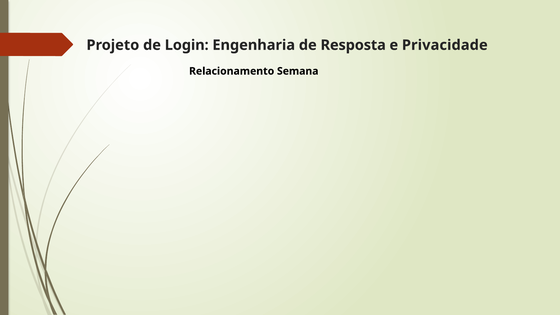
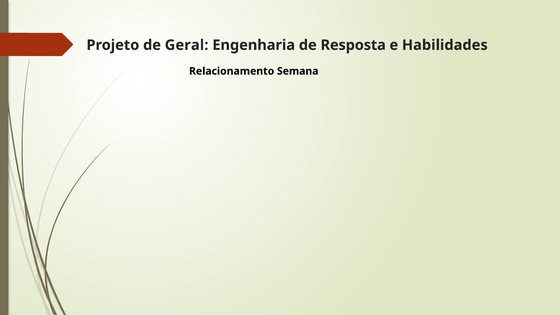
Login: Login -> Geral
Privacidade: Privacidade -> Habilidades
